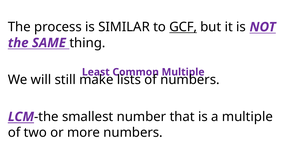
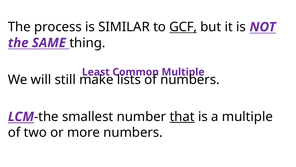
that underline: none -> present
